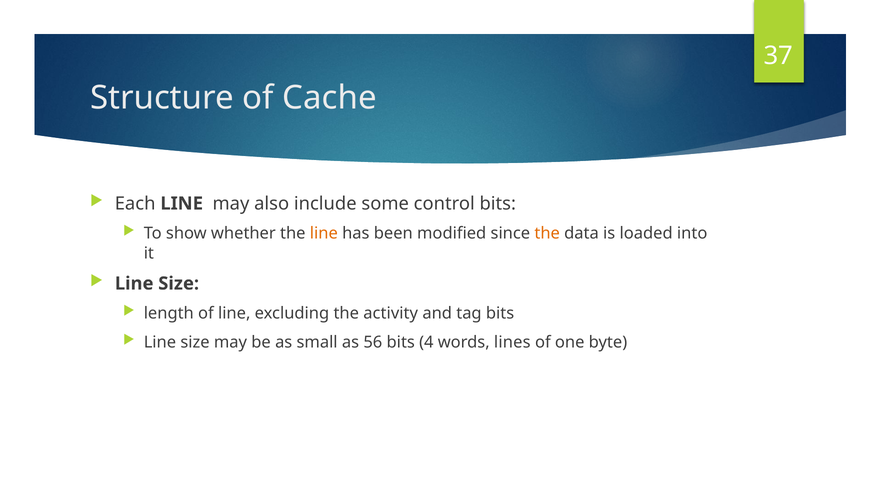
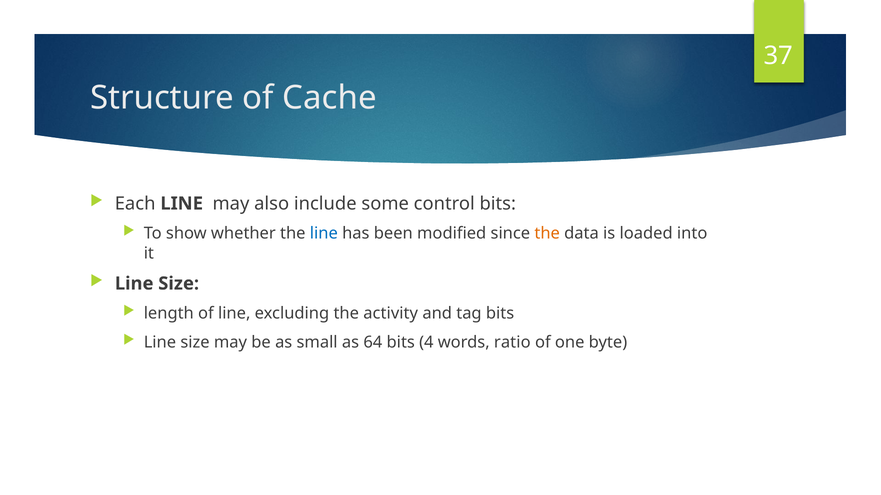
line at (324, 234) colour: orange -> blue
56: 56 -> 64
lines: lines -> ratio
